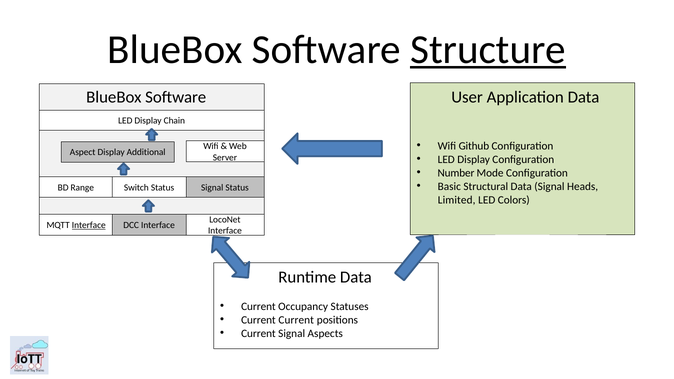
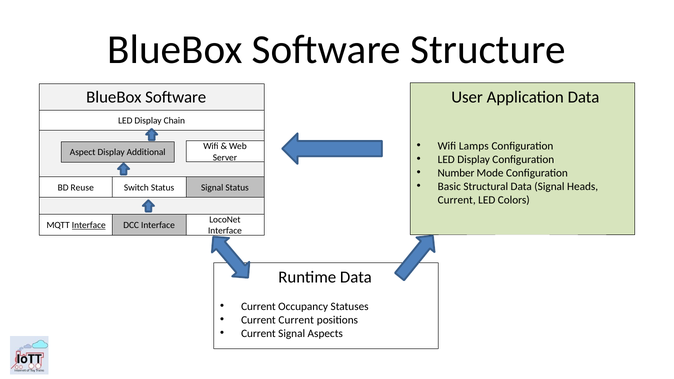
Structure underline: present -> none
Github: Github -> Lamps
Range: Range -> Reuse
Limited at (457, 200): Limited -> Current
